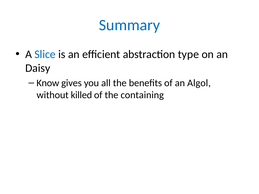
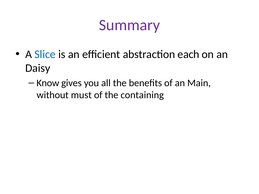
Summary colour: blue -> purple
type: type -> each
Algol: Algol -> Main
killed: killed -> must
